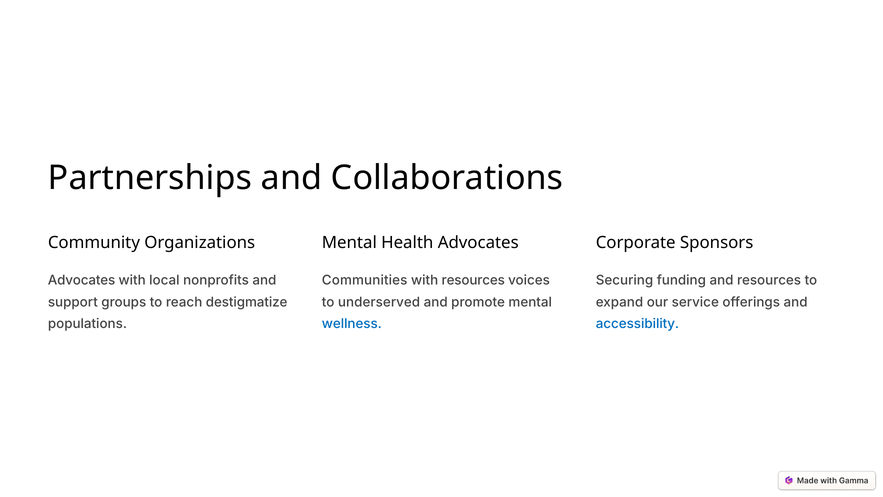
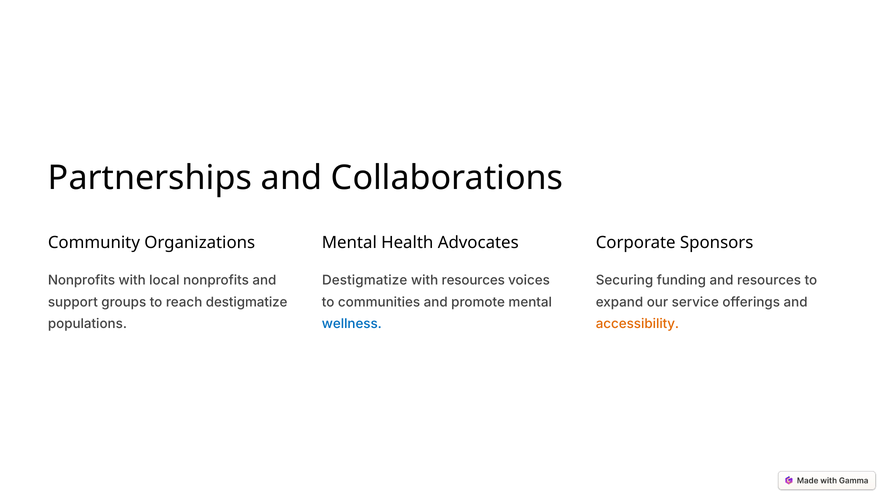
Advocates at (82, 280): Advocates -> Nonprofits
Communities at (365, 280): Communities -> Destigmatize
underserved: underserved -> communities
accessibility colour: blue -> orange
